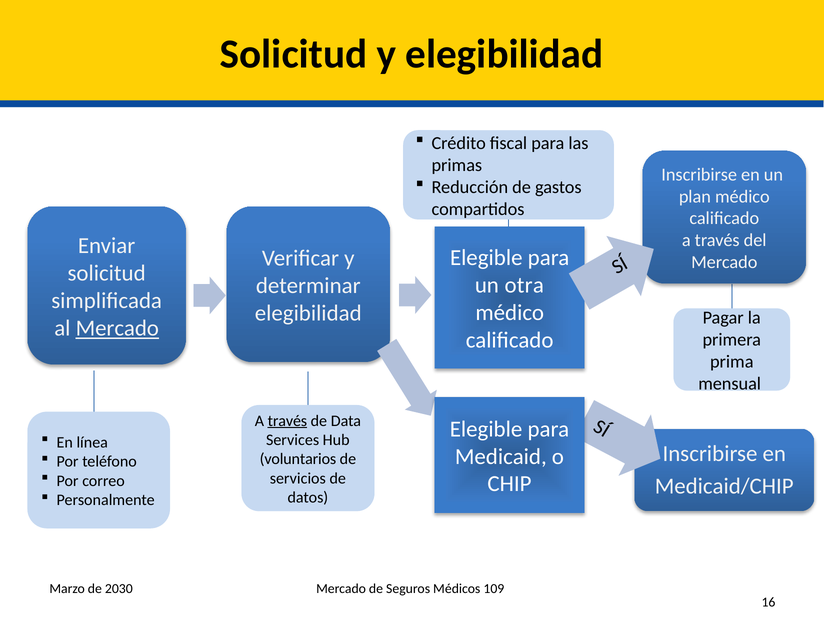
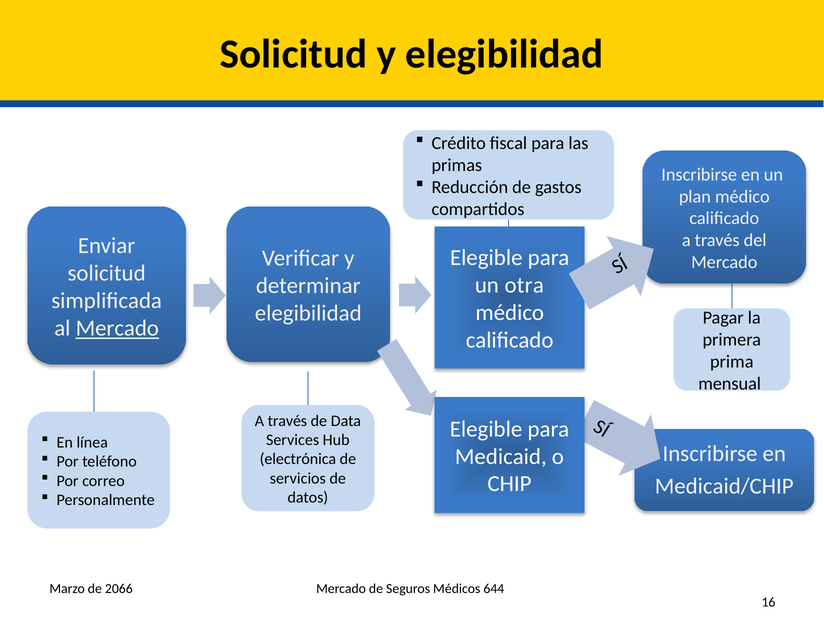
través at (287, 421) underline: present -> none
voluntarios: voluntarios -> electrónica
2030: 2030 -> 2066
109: 109 -> 644
